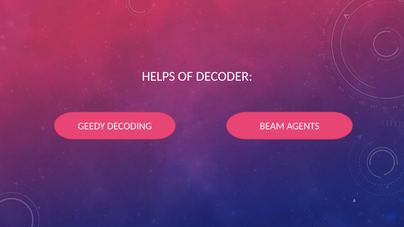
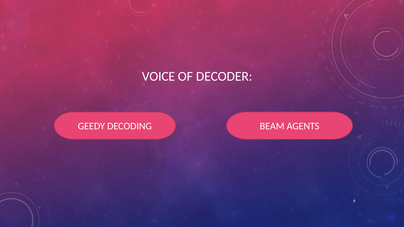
HELPS: HELPS -> VOICE
